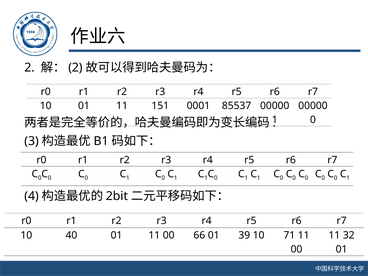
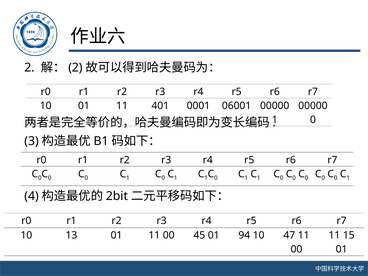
151: 151 -> 401
85537: 85537 -> 06001
40: 40 -> 13
66: 66 -> 45
39: 39 -> 94
71: 71 -> 47
32: 32 -> 15
